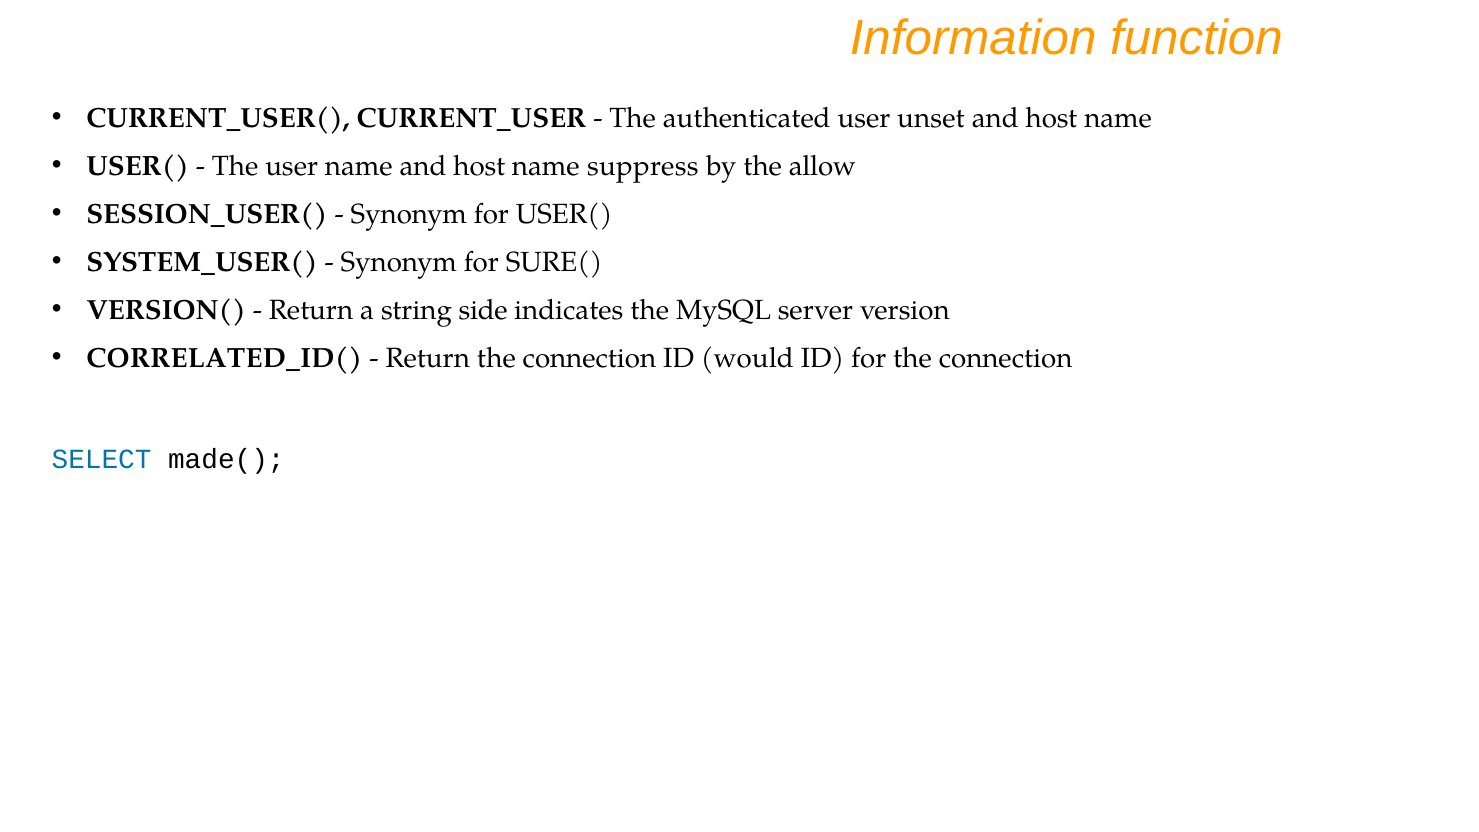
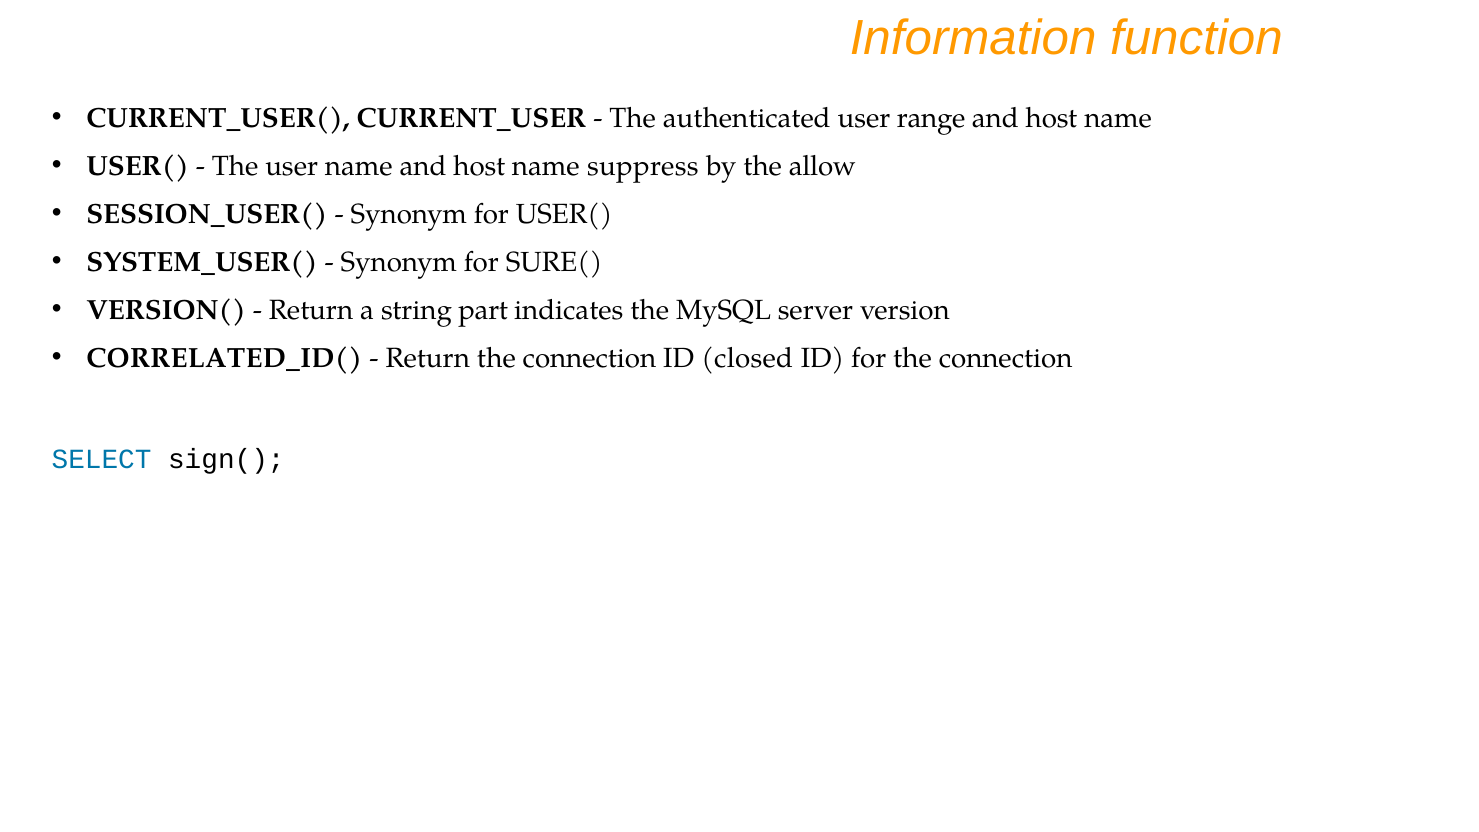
unset: unset -> range
side: side -> part
would: would -> closed
made(: made( -> sign(
